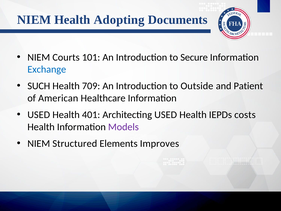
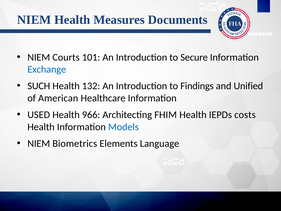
Adopting: Adopting -> Measures
709: 709 -> 132
Outside: Outside -> Findings
Patient: Patient -> Unified
401: 401 -> 966
Architecting USED: USED -> FHIM
Models colour: purple -> blue
Structured: Structured -> Biometrics
Improves: Improves -> Language
